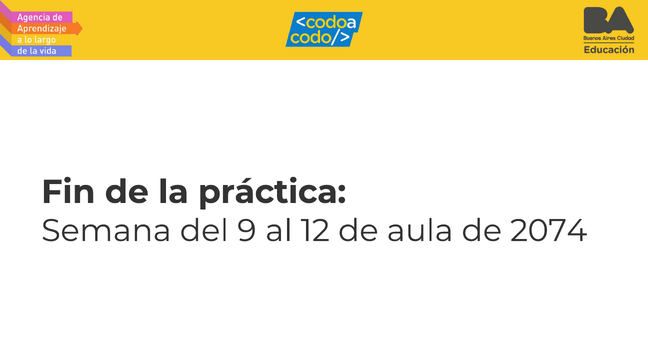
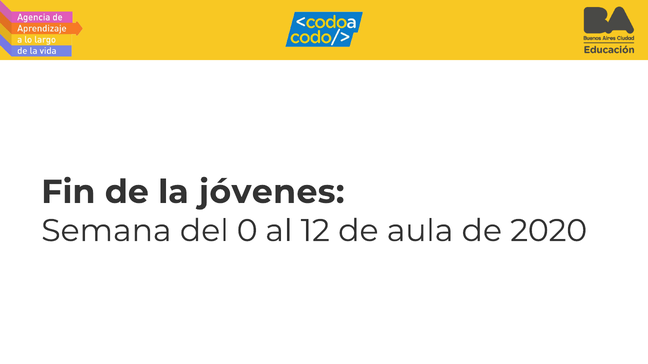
práctica: práctica -> jóvenes
9: 9 -> 0
2074: 2074 -> 2020
